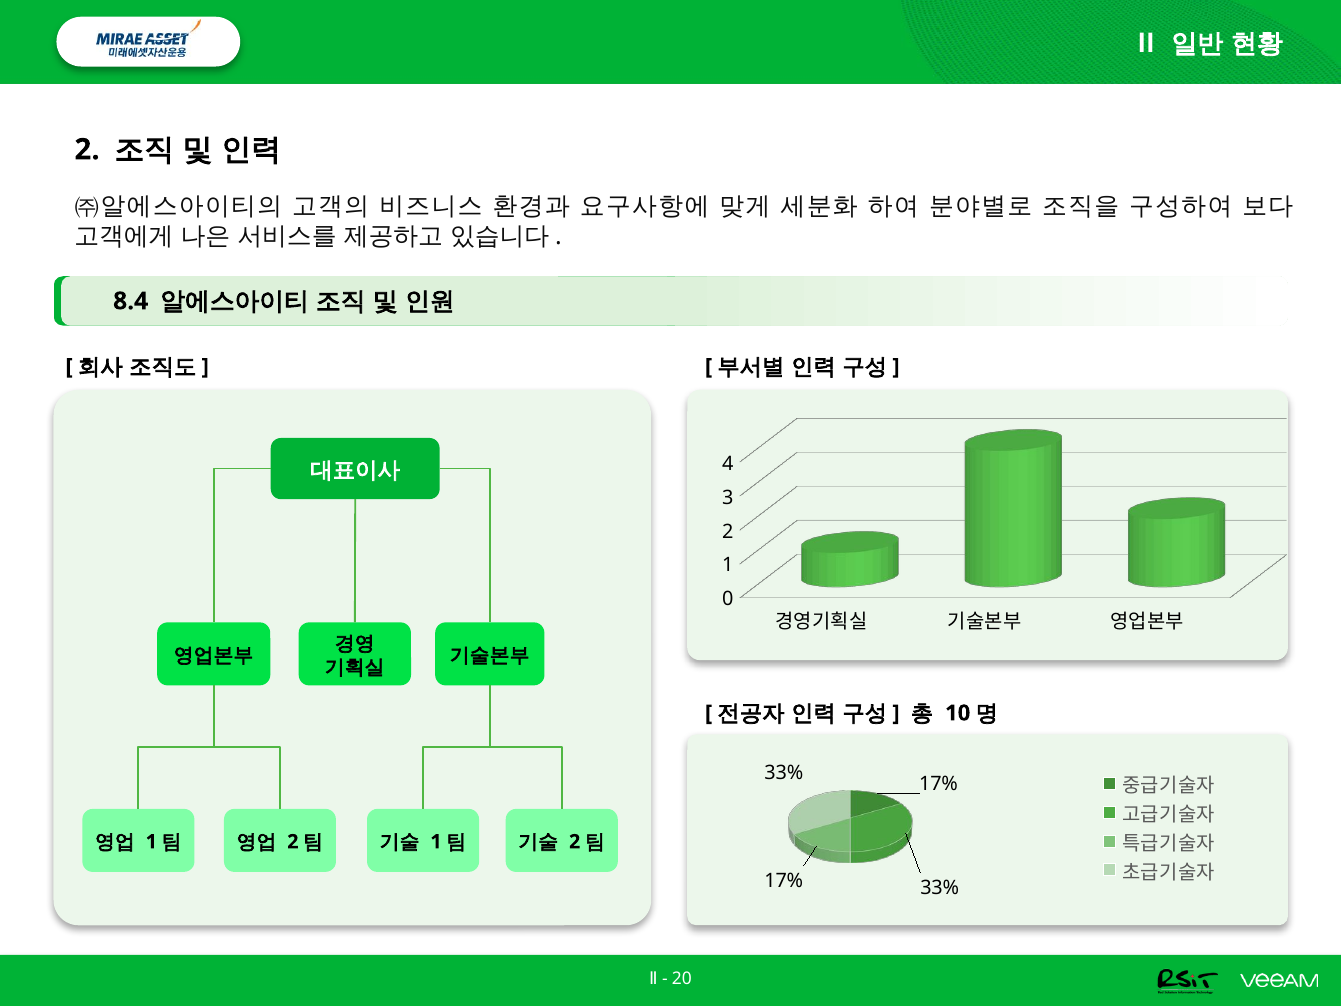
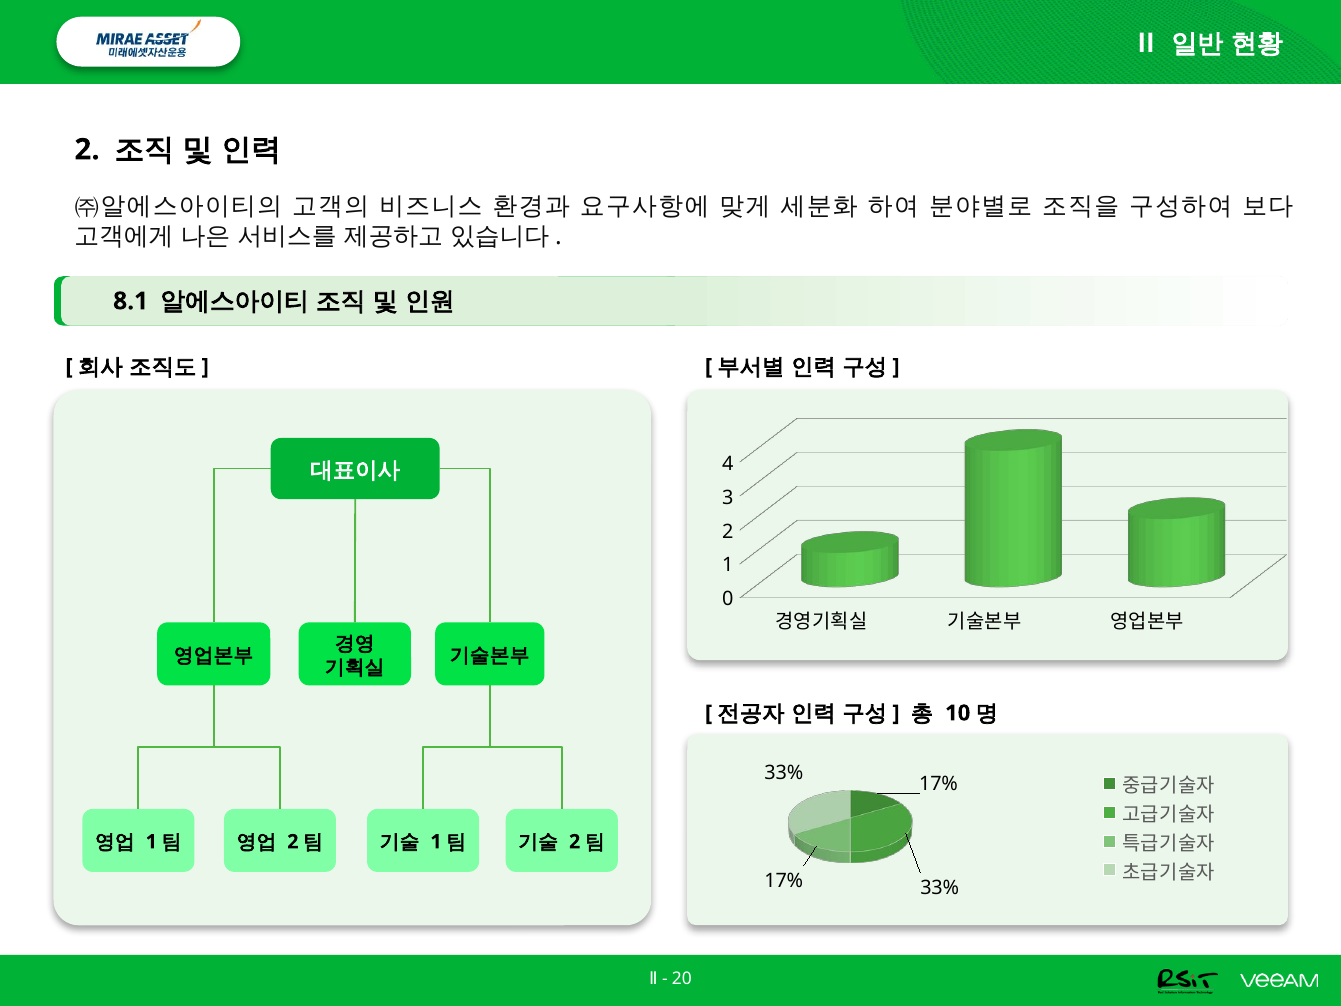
8.4: 8.4 -> 8.1
